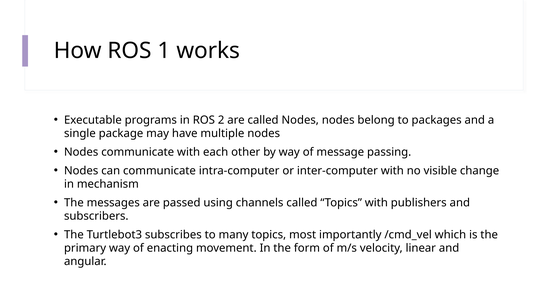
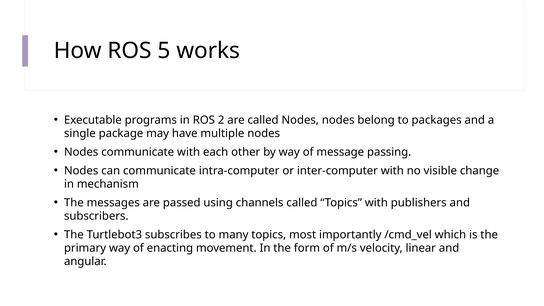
1: 1 -> 5
